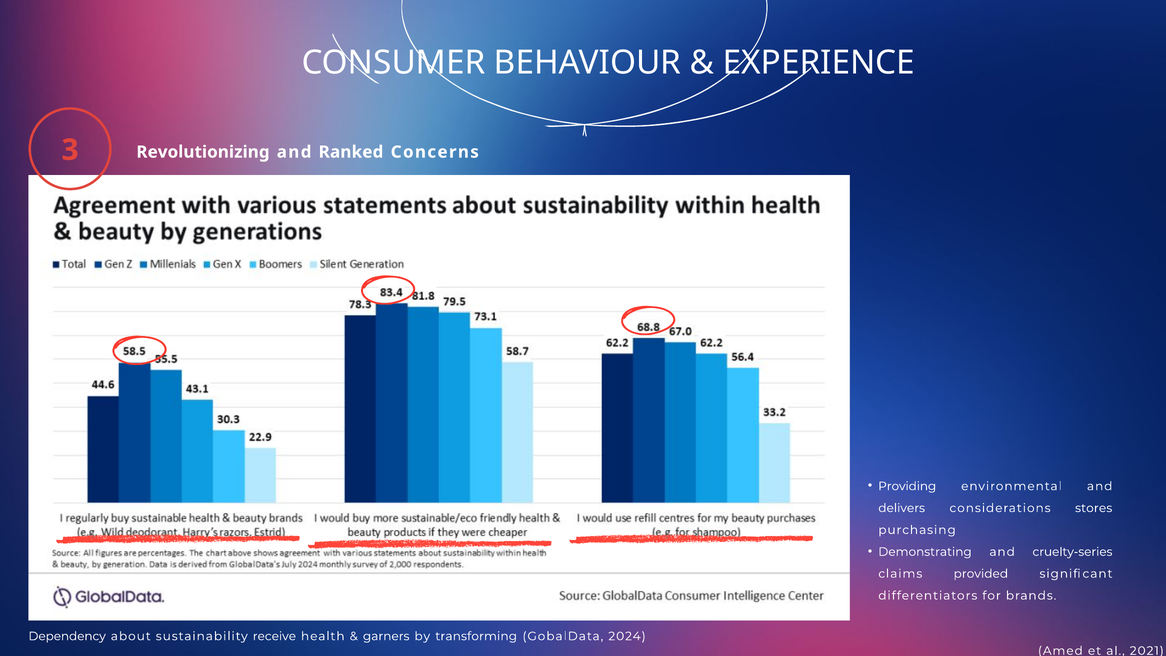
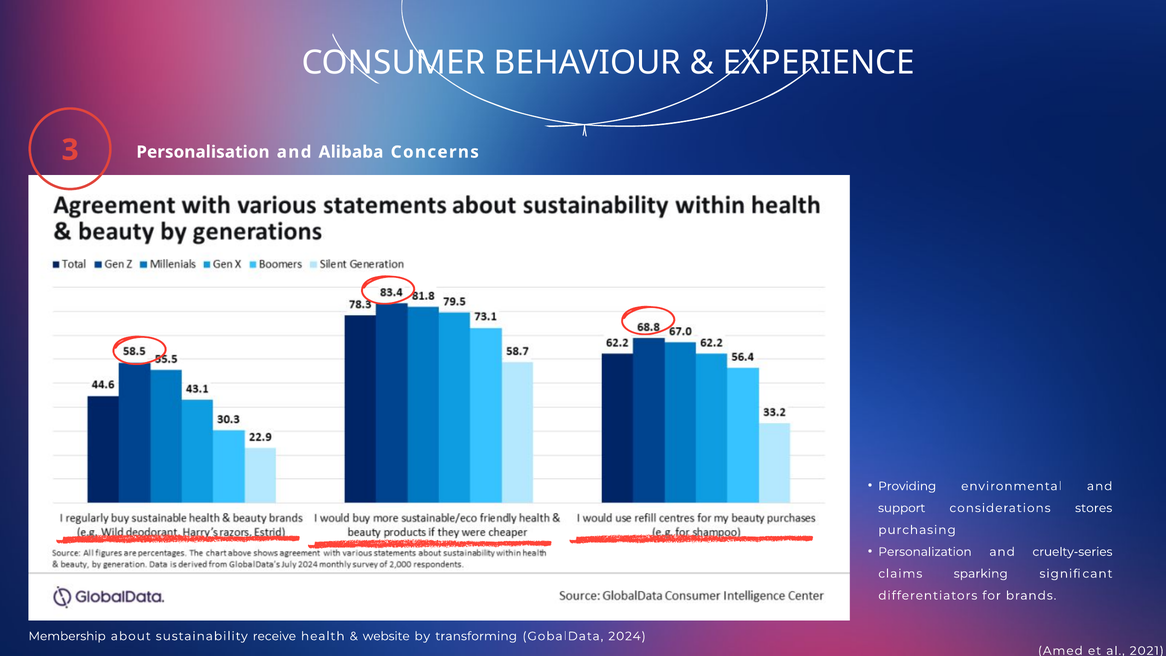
Revolutionizing: Revolutionizing -> Personalisation
Ranked: Ranked -> Alibaba
delivers: delivers -> support
Demonstrating: Demonstrating -> Personalization
provided: provided -> sparking
Dependency: Dependency -> Membership
garners: garners -> website
